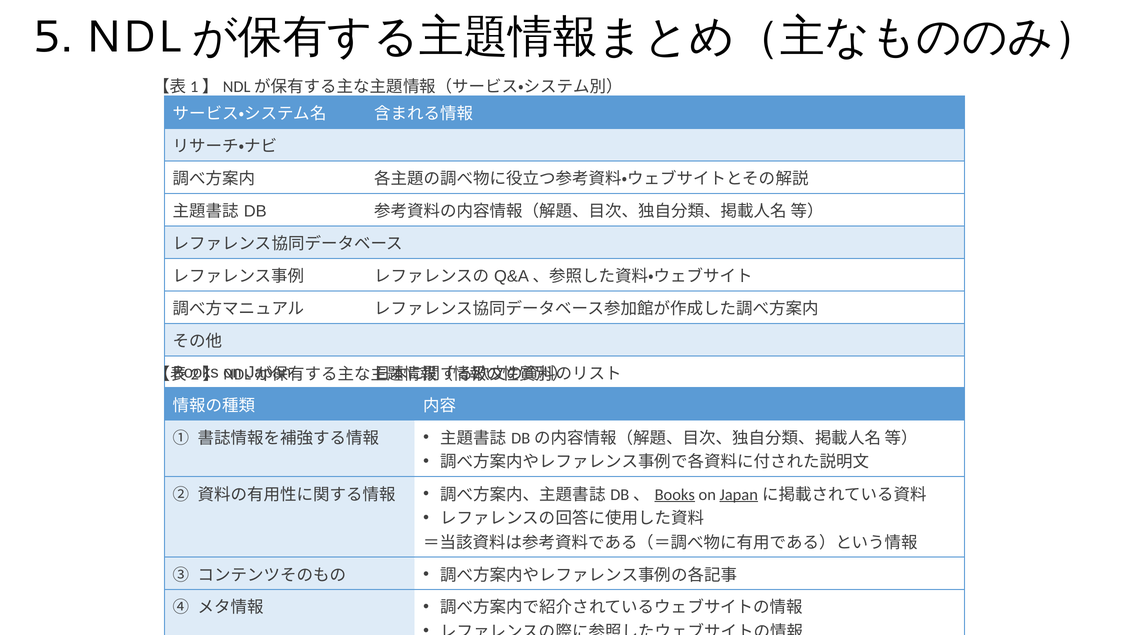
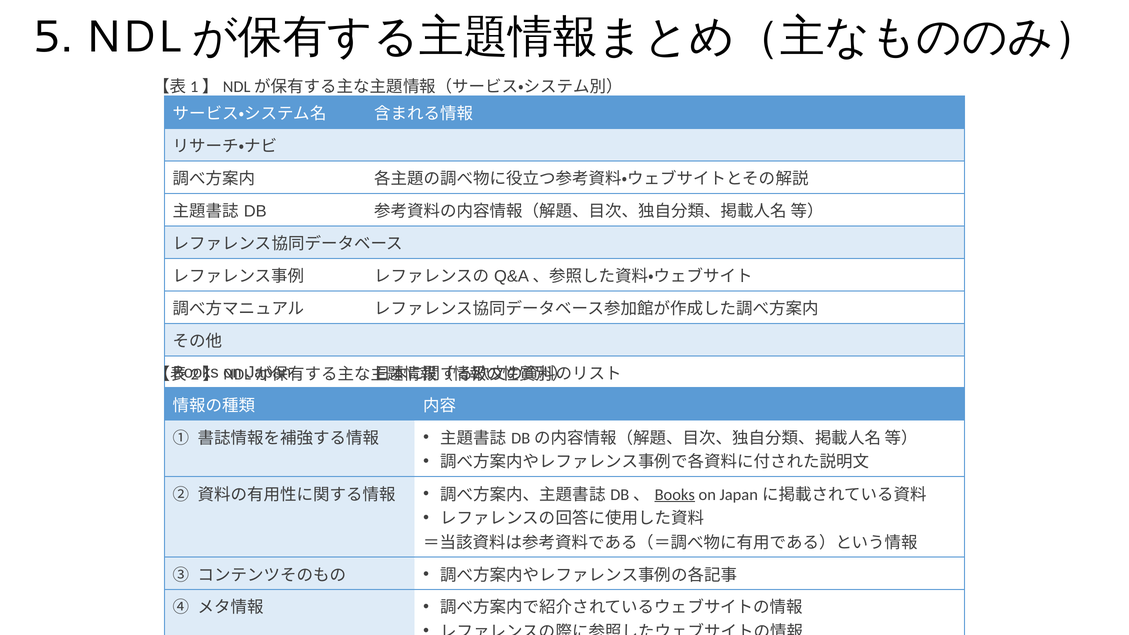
Japan at (739, 495) underline: present -> none
